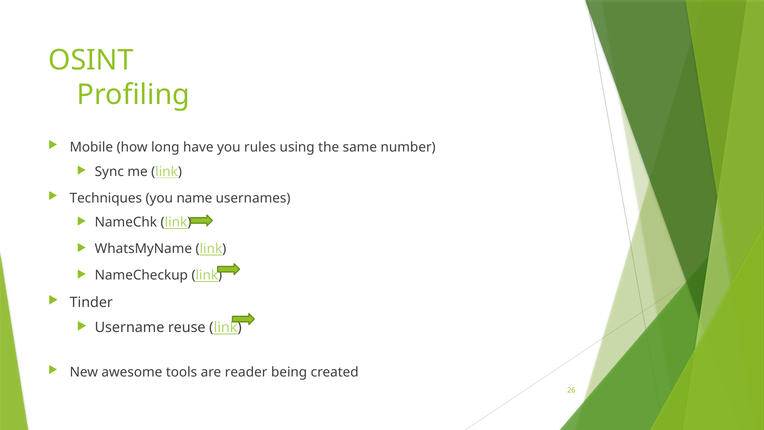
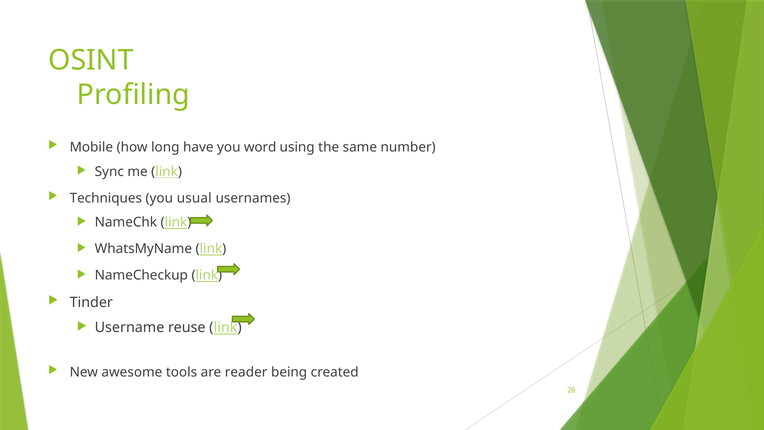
rules: rules -> word
name: name -> usual
